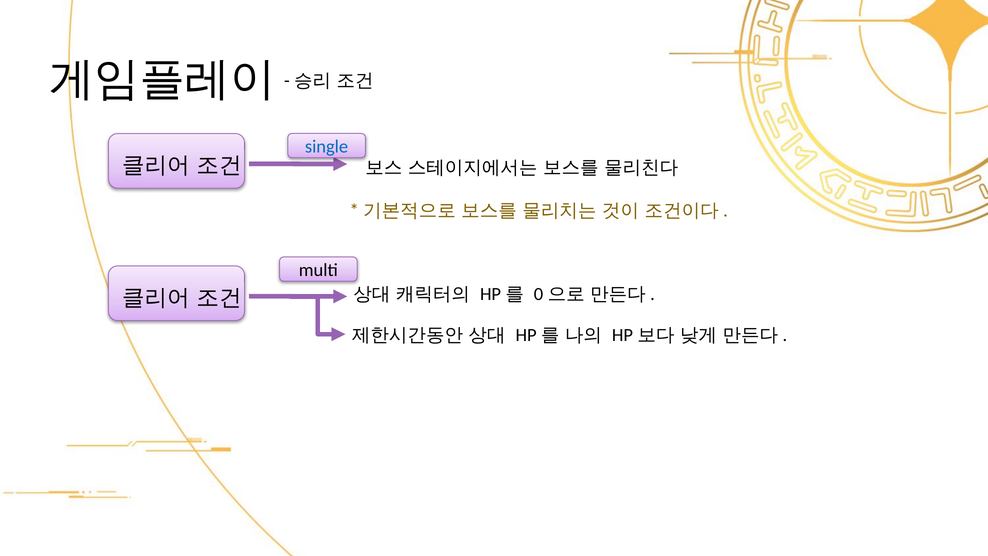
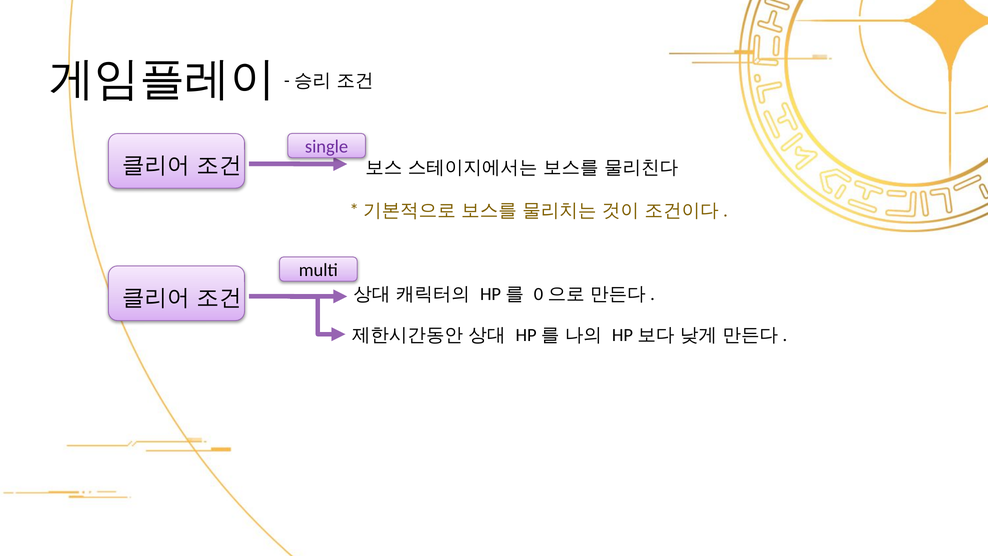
single colour: blue -> purple
